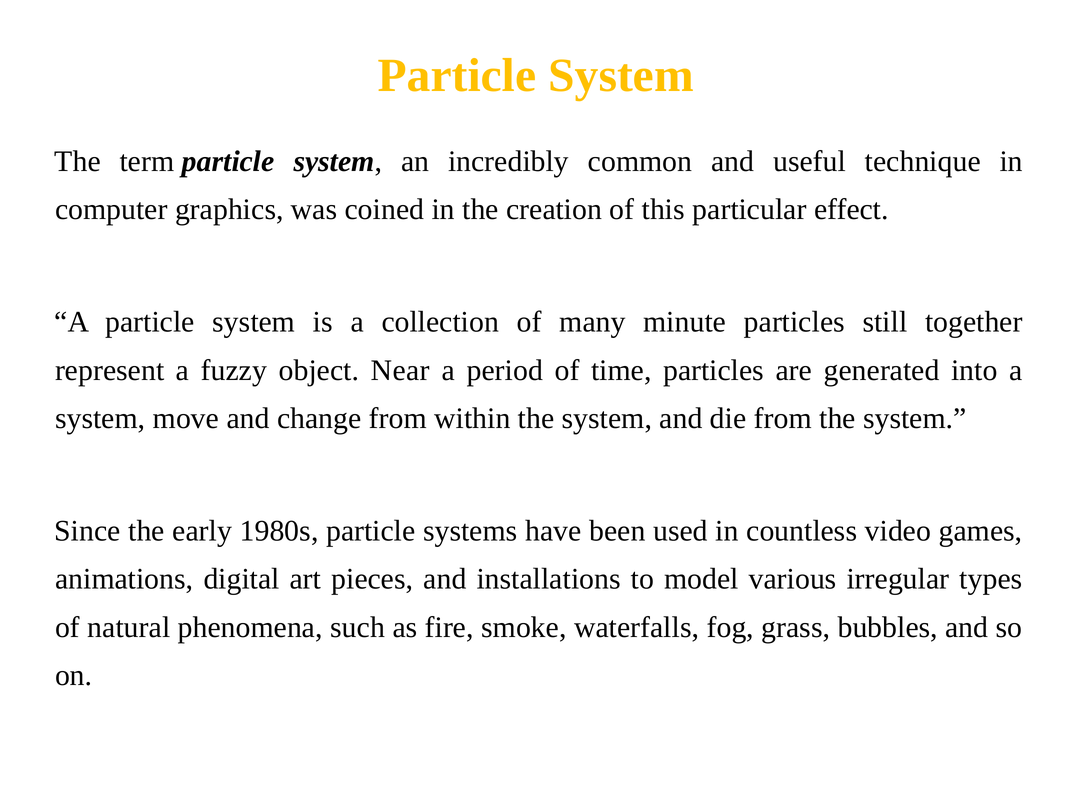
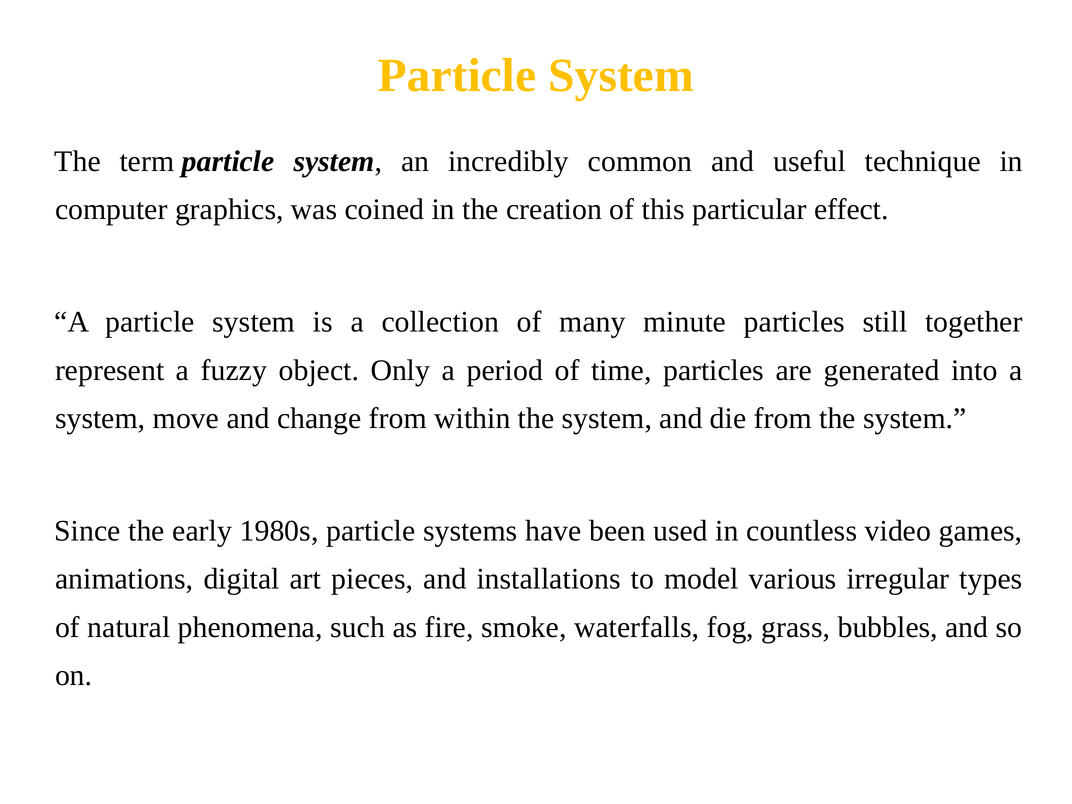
Near: Near -> Only
